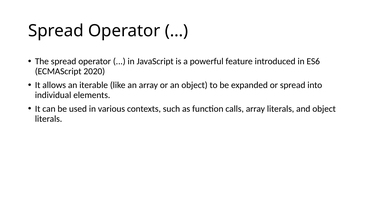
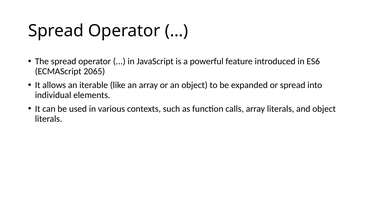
2020: 2020 -> 2065
